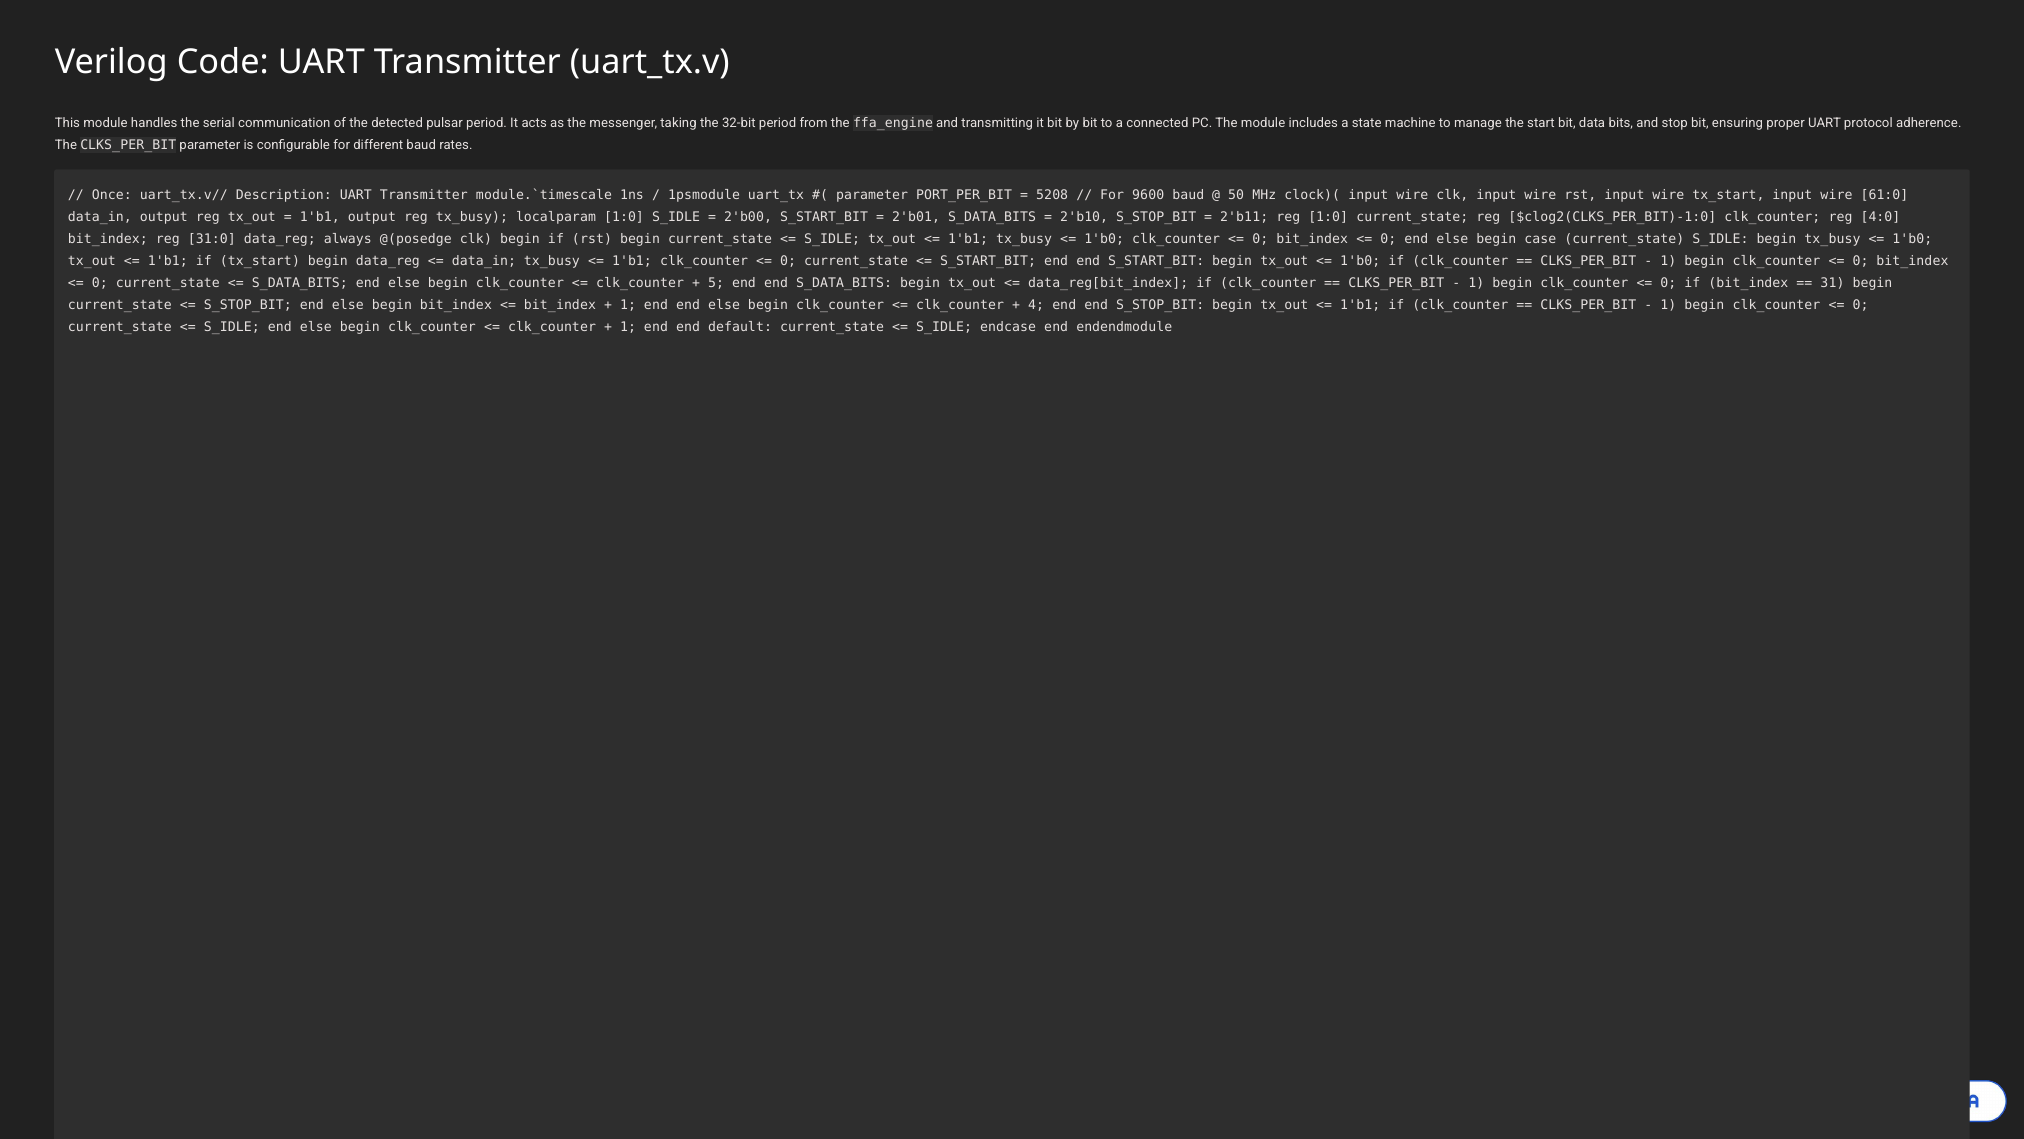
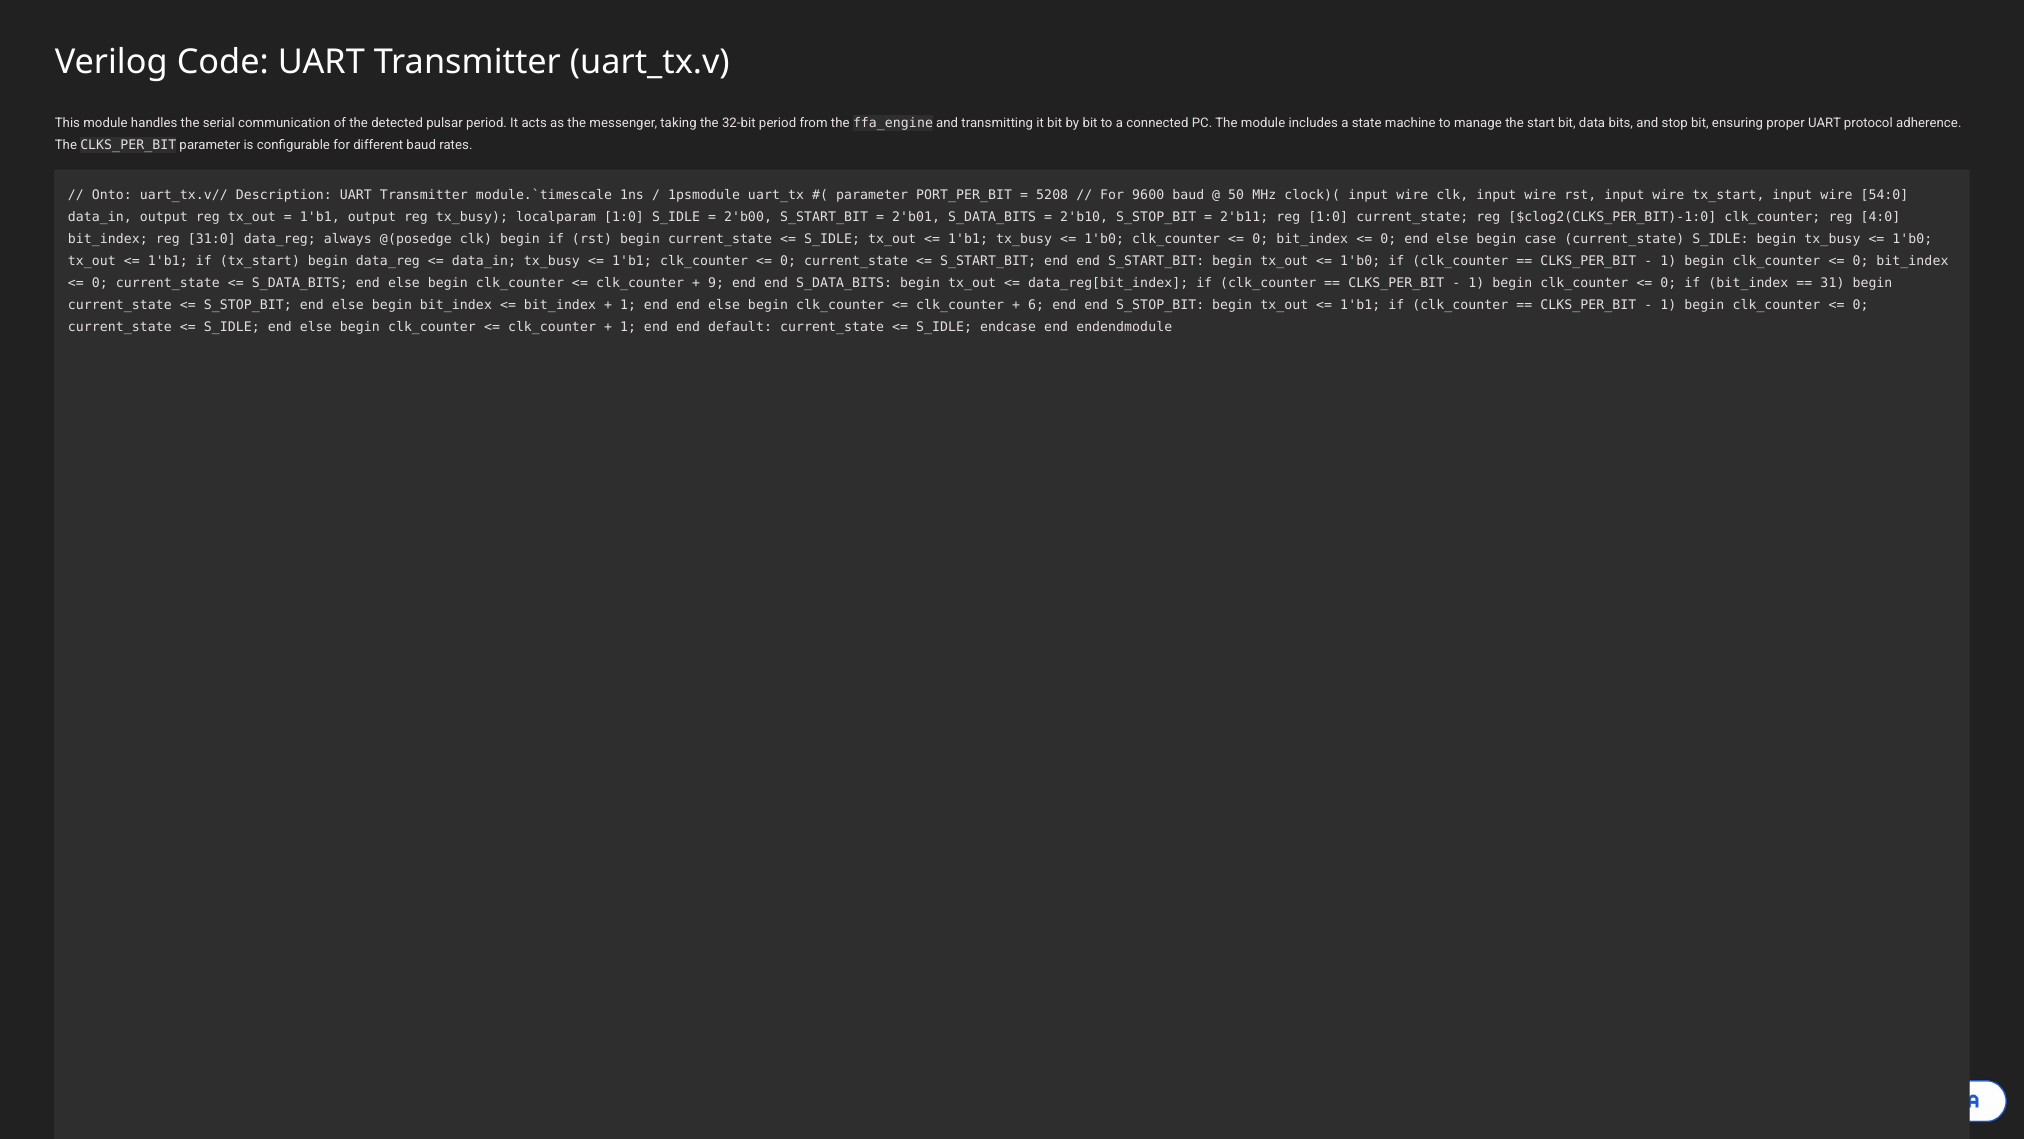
Once: Once -> Onto
61:0: 61:0 -> 54:0
5: 5 -> 9
4: 4 -> 6
